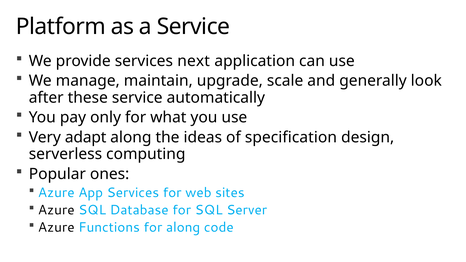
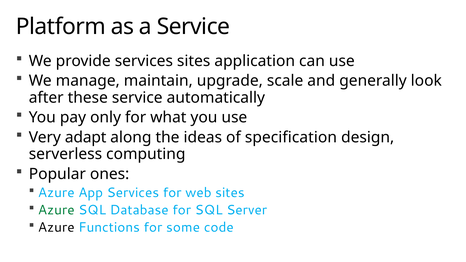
services next: next -> sites
Azure at (56, 210) colour: black -> green
for along: along -> some
